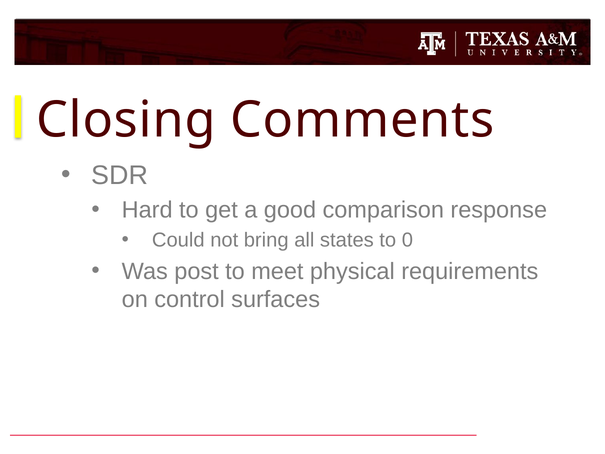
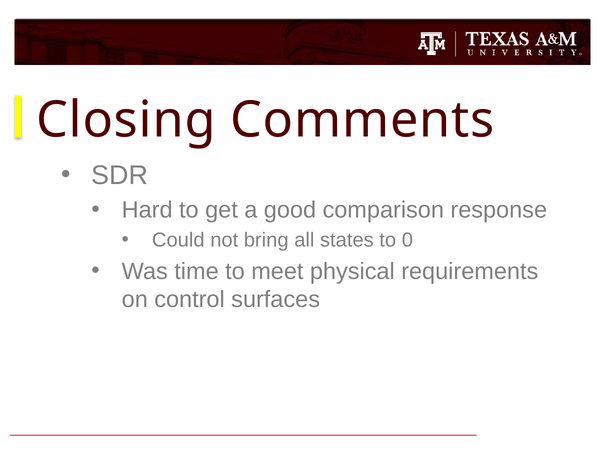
post: post -> time
